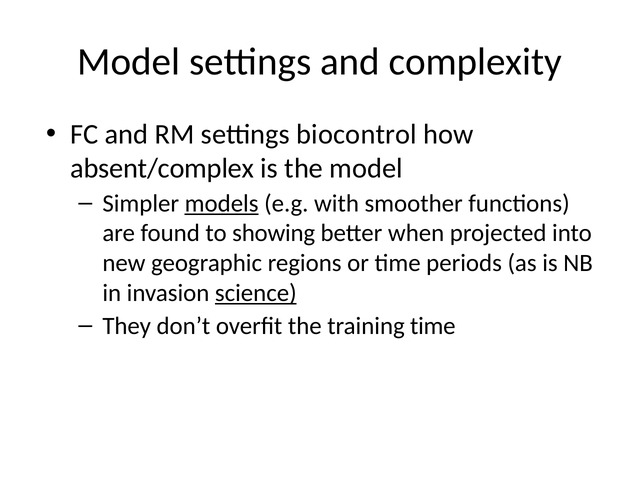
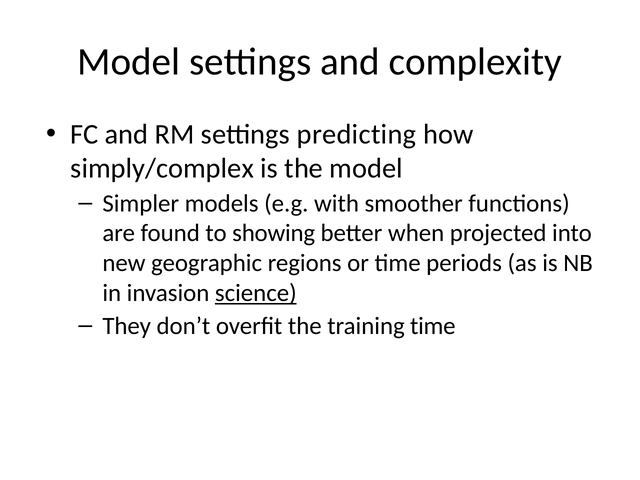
biocontrol: biocontrol -> predicting
absent/complex: absent/complex -> simply/complex
models underline: present -> none
